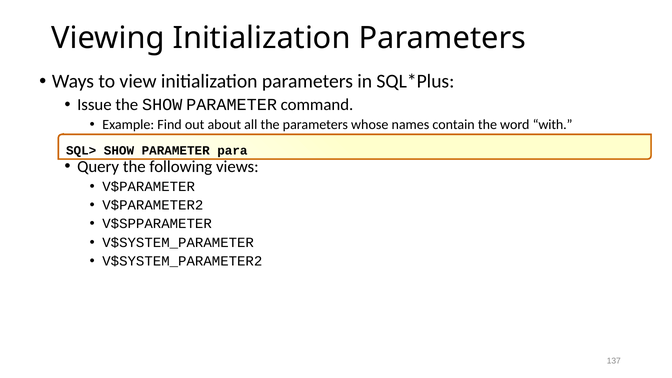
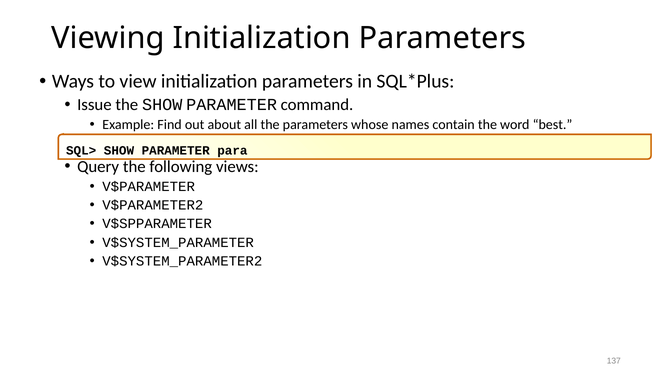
with: with -> best
